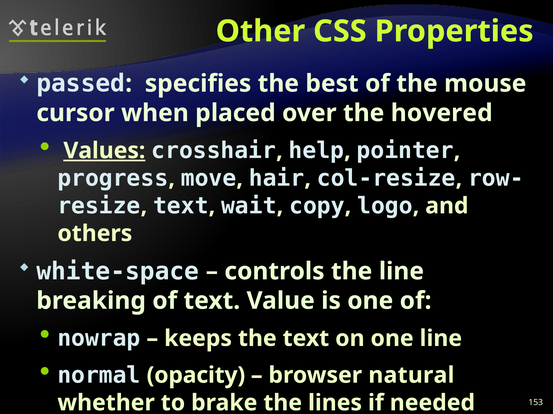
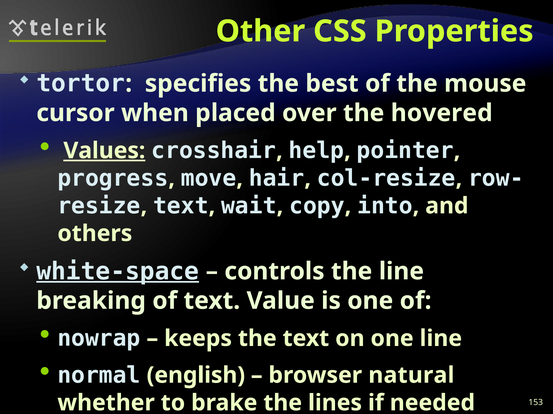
passed: passed -> tortor
logo: logo -> into
white-space underline: none -> present
opacity: opacity -> english
